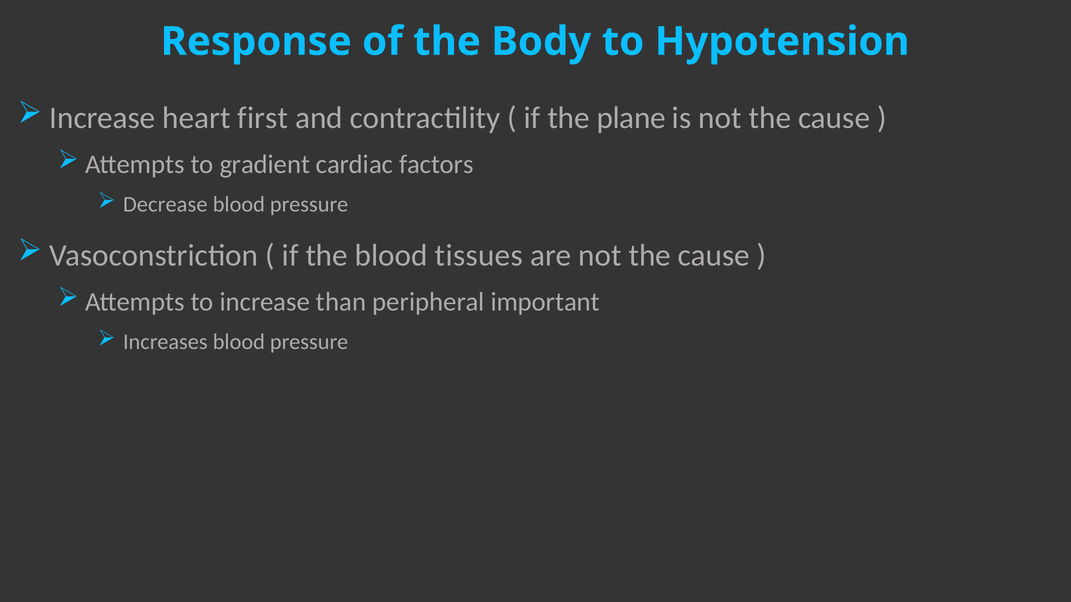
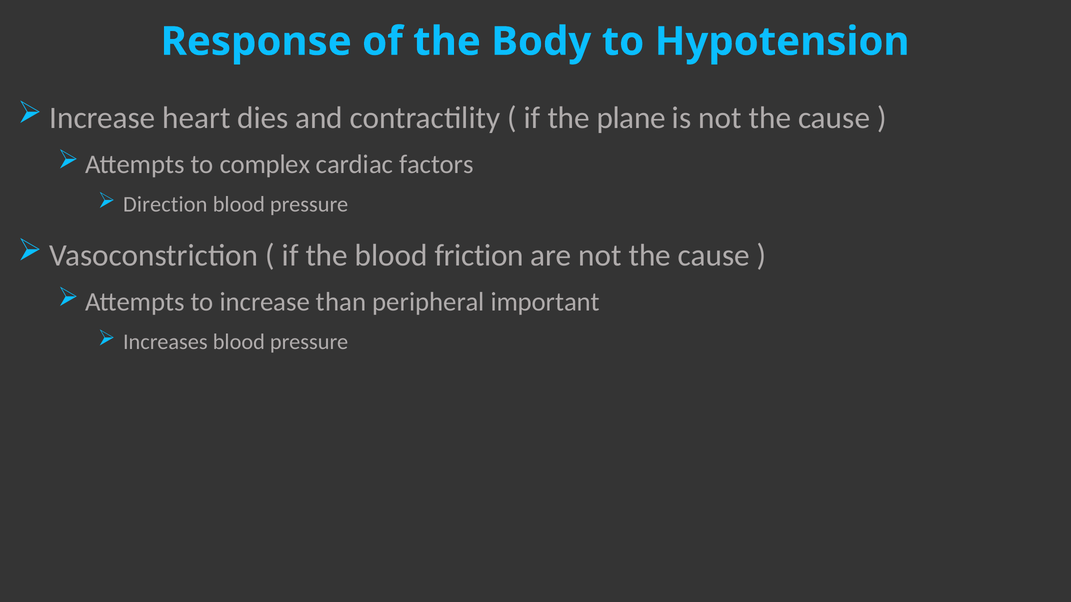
first: first -> dies
gradient: gradient -> complex
Decrease: Decrease -> Direction
tissues: tissues -> friction
